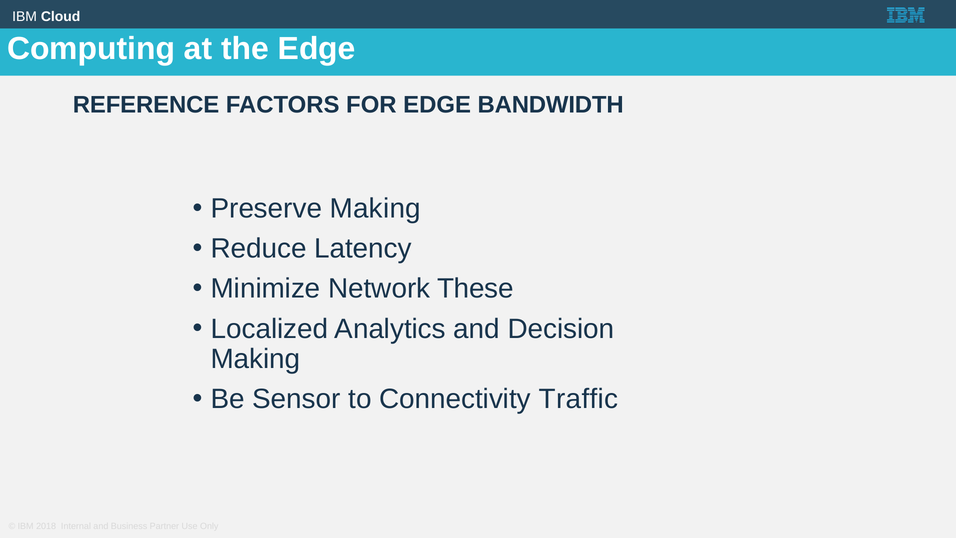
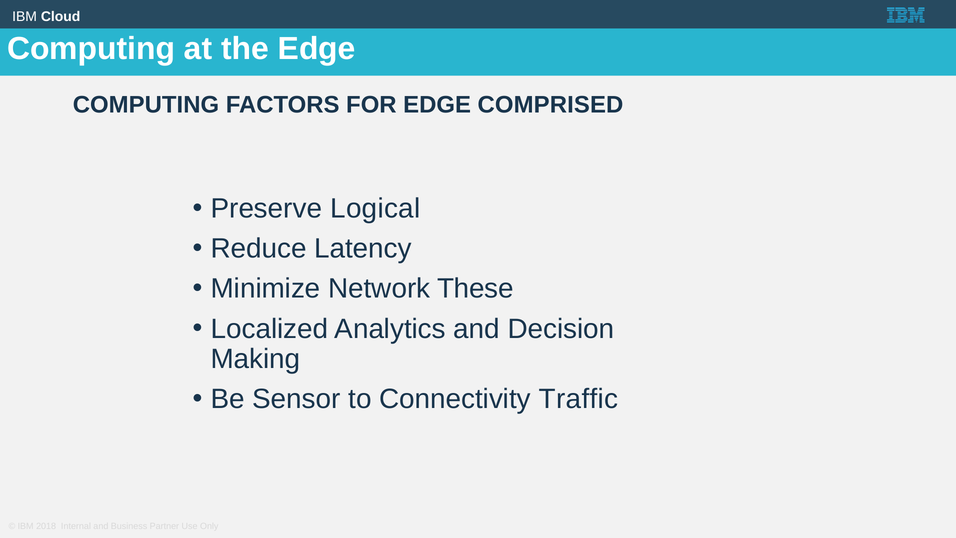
REFERENCE at (146, 105): REFERENCE -> COMPUTING
BANDWIDTH: BANDWIDTH -> COMPRISED
Preserve Making: Making -> Logical
